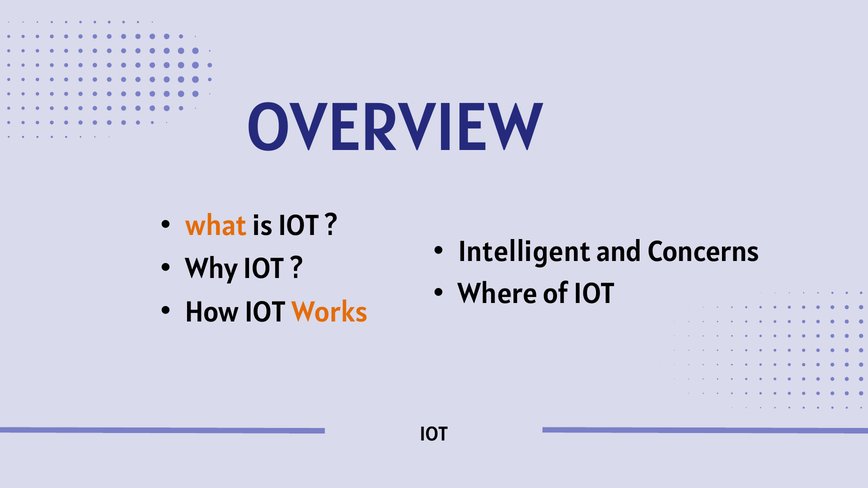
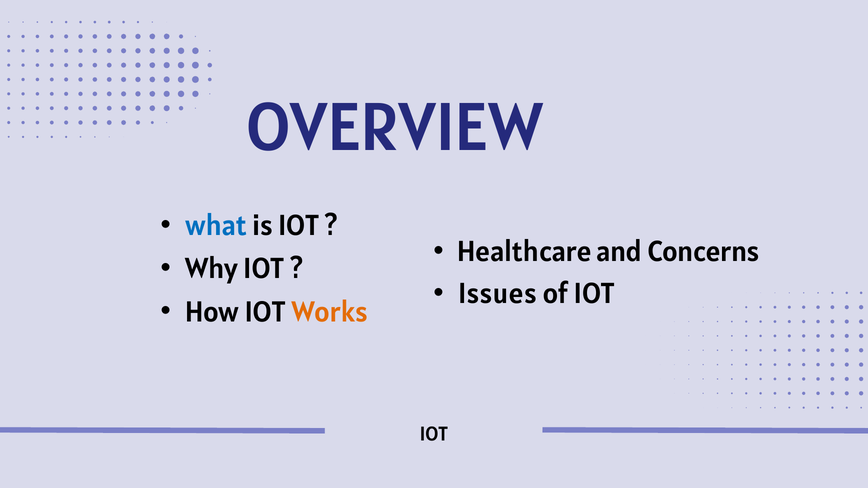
what colour: orange -> blue
Intelligent: Intelligent -> Healthcare
Where: Where -> Issues
